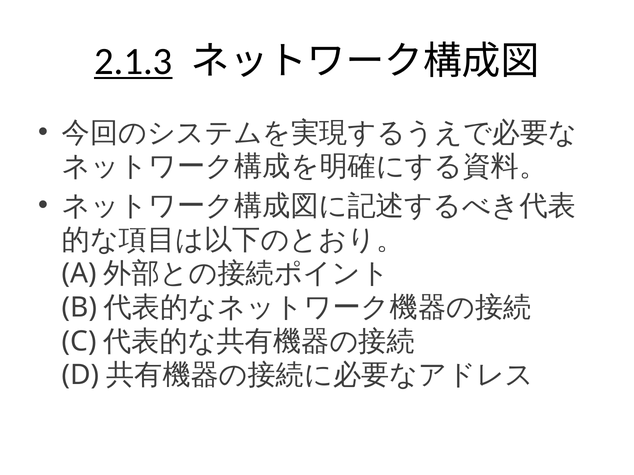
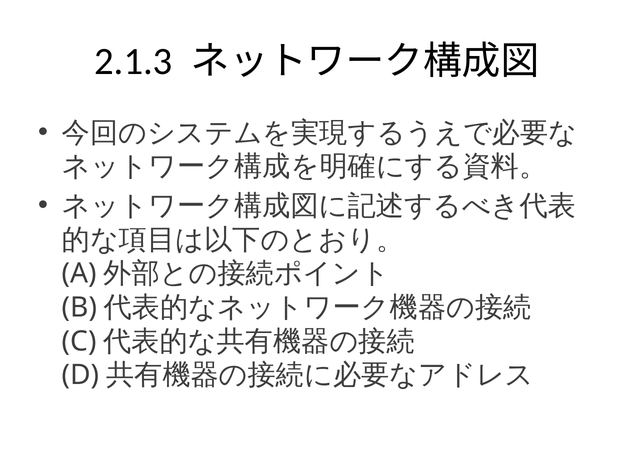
2.1.3 underline: present -> none
